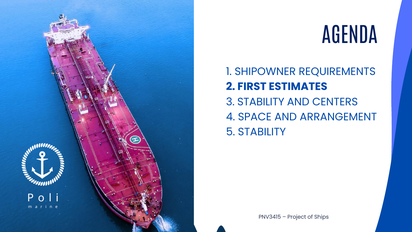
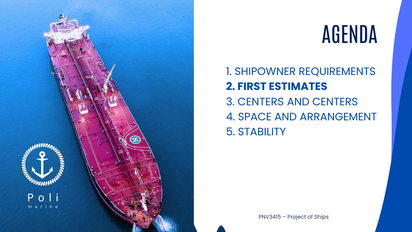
3 STABILITY: STABILITY -> CENTERS
